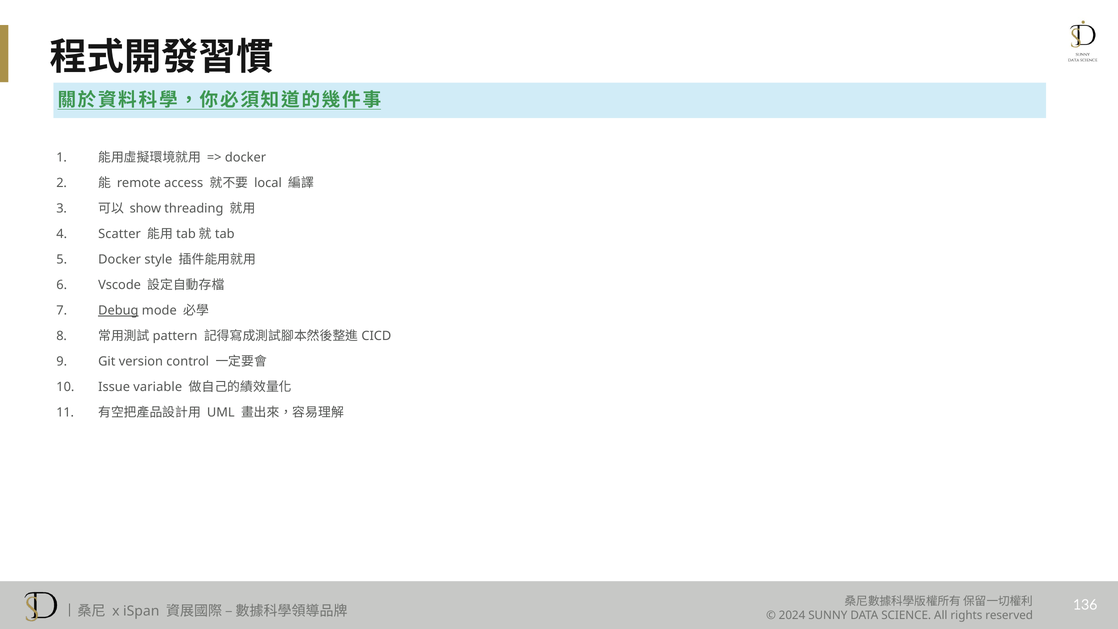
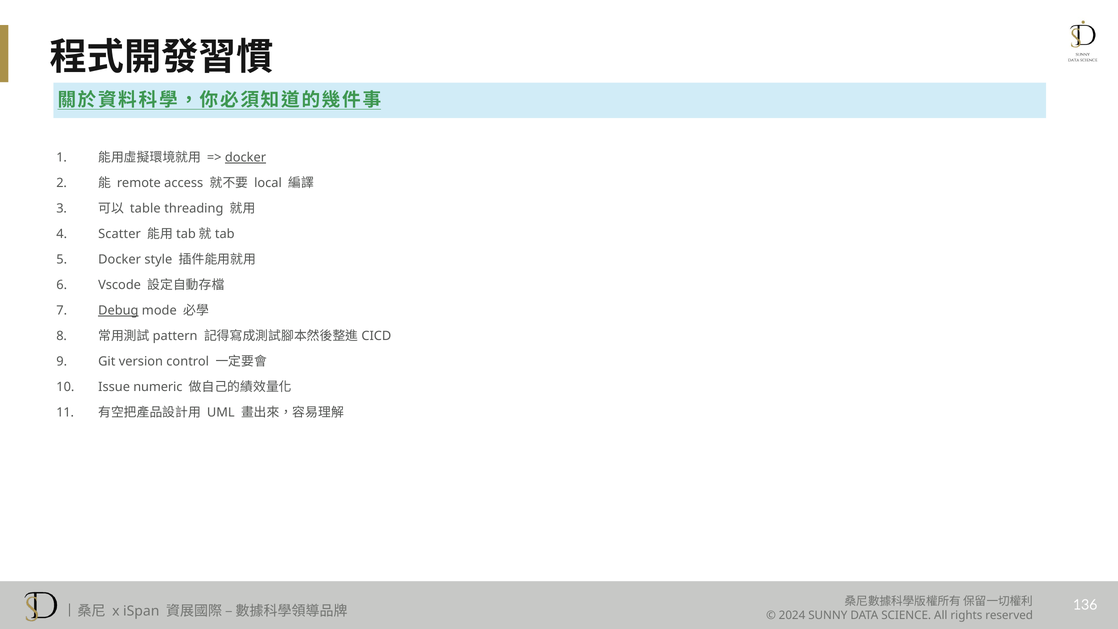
docker at (246, 157) underline: none -> present
show: show -> table
variable: variable -> numeric
